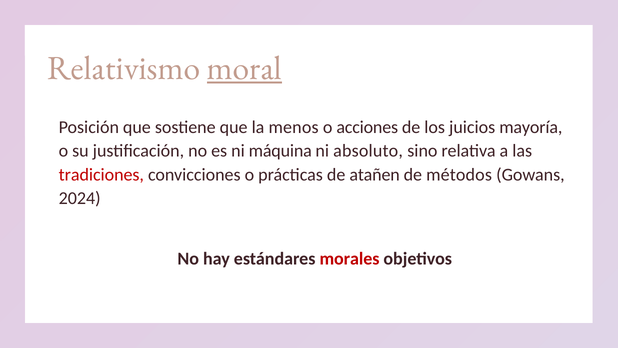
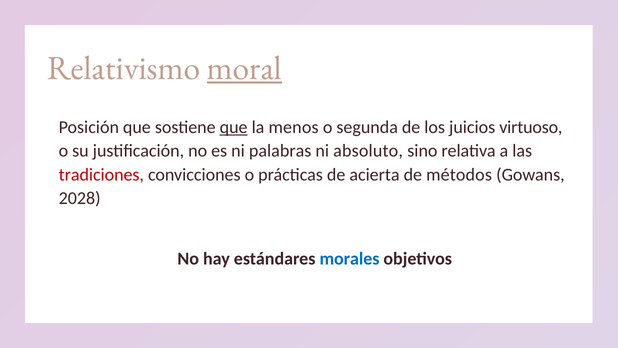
que at (234, 127) underline: none -> present
acciones: acciones -> segunda
mayoría: mayoría -> virtuoso
máquina: máquina -> palabras
atañen: atañen -> acierta
2024: 2024 -> 2028
morales colour: red -> blue
